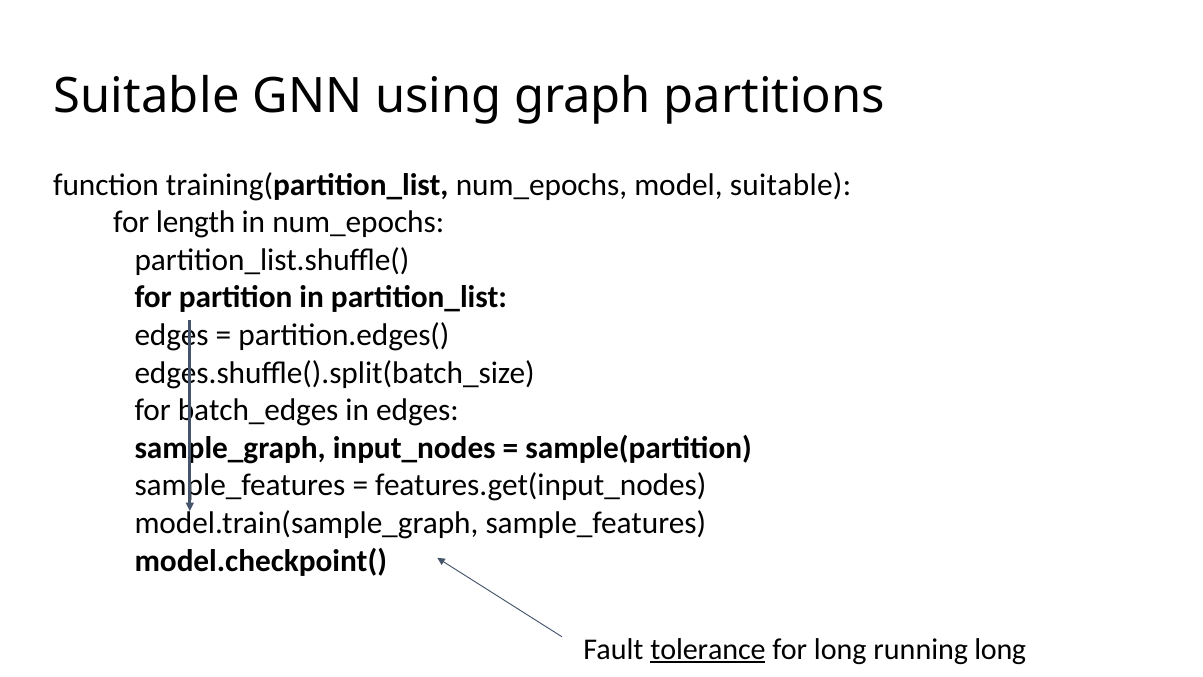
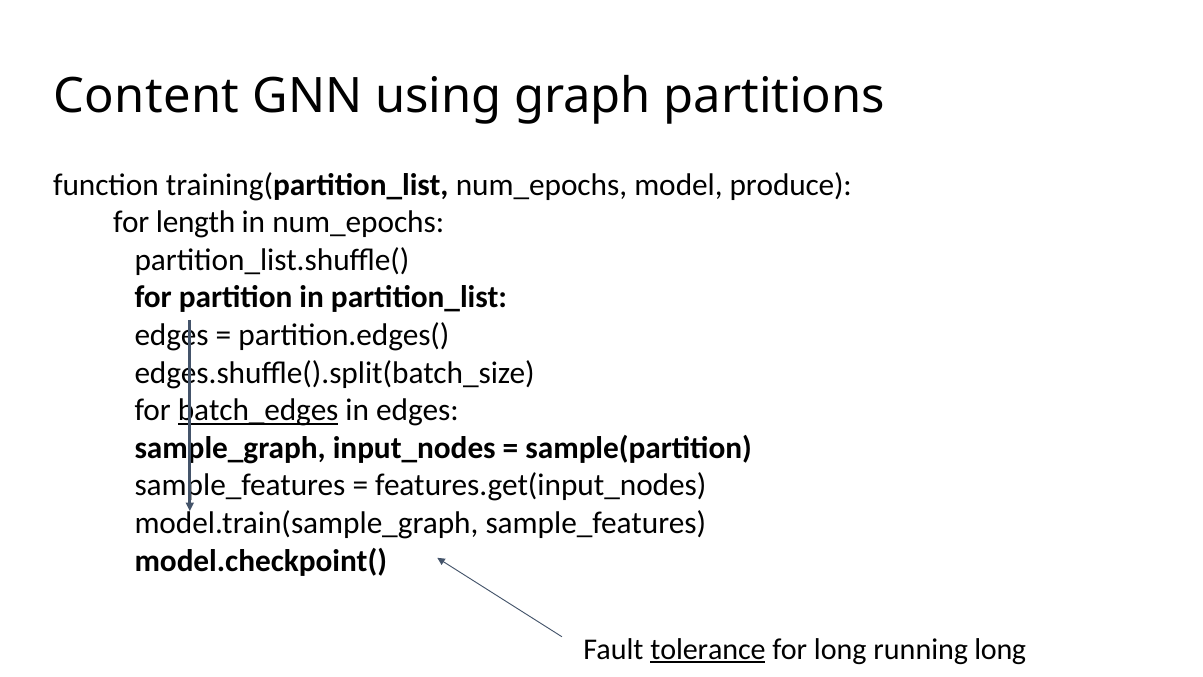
Suitable at (146, 97): Suitable -> Content
model suitable: suitable -> produce
batch_edges underline: none -> present
